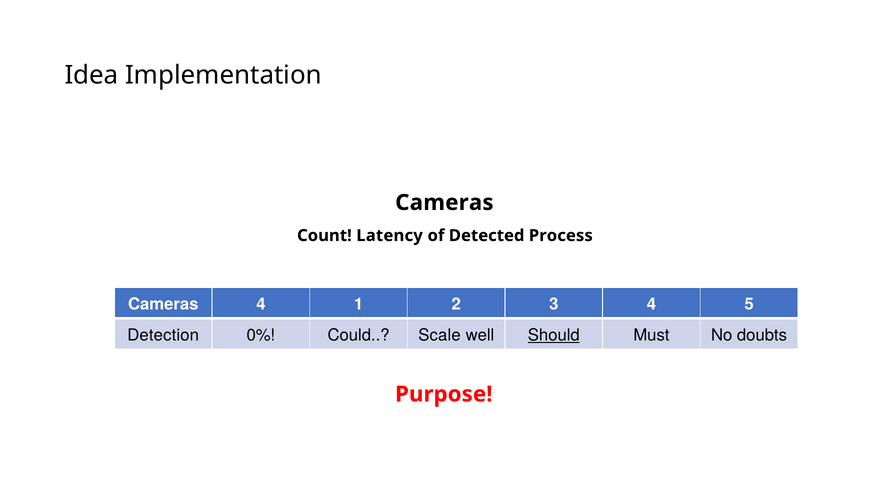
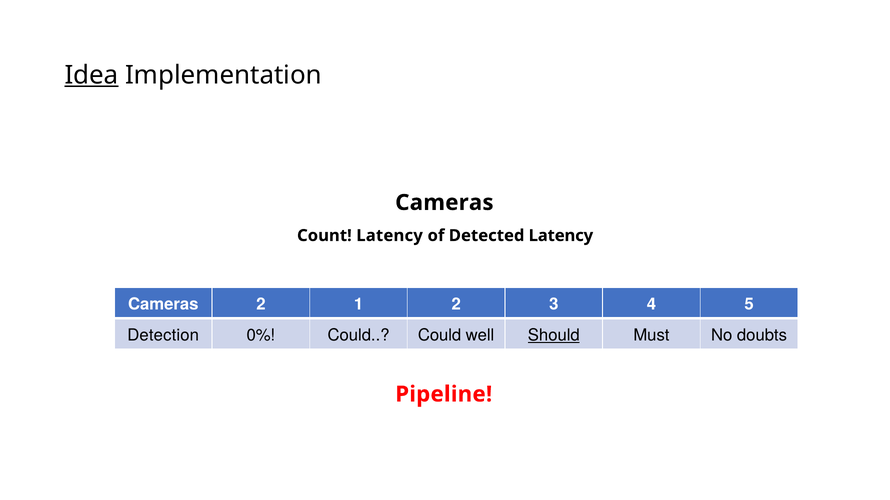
Idea underline: none -> present
Detected Process: Process -> Latency
Cameras 4: 4 -> 2
Could Scale: Scale -> Could
Purpose: Purpose -> Pipeline
